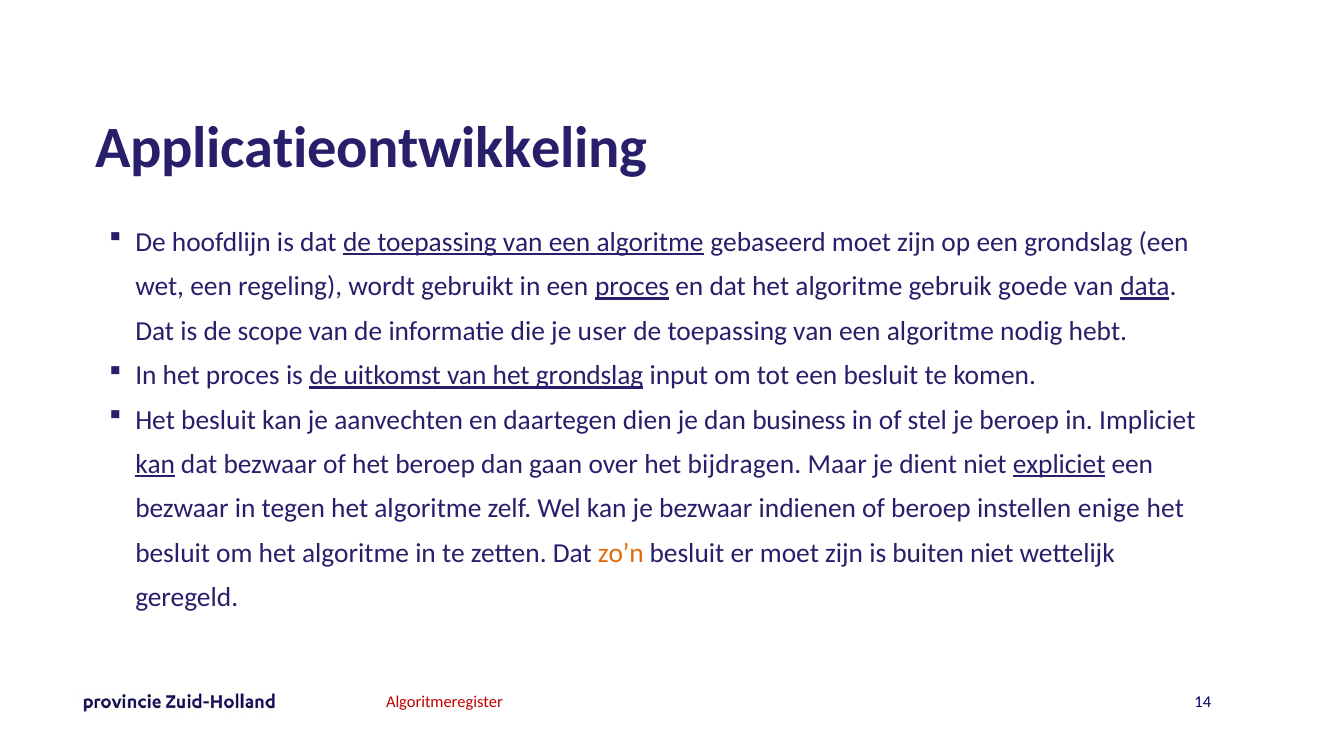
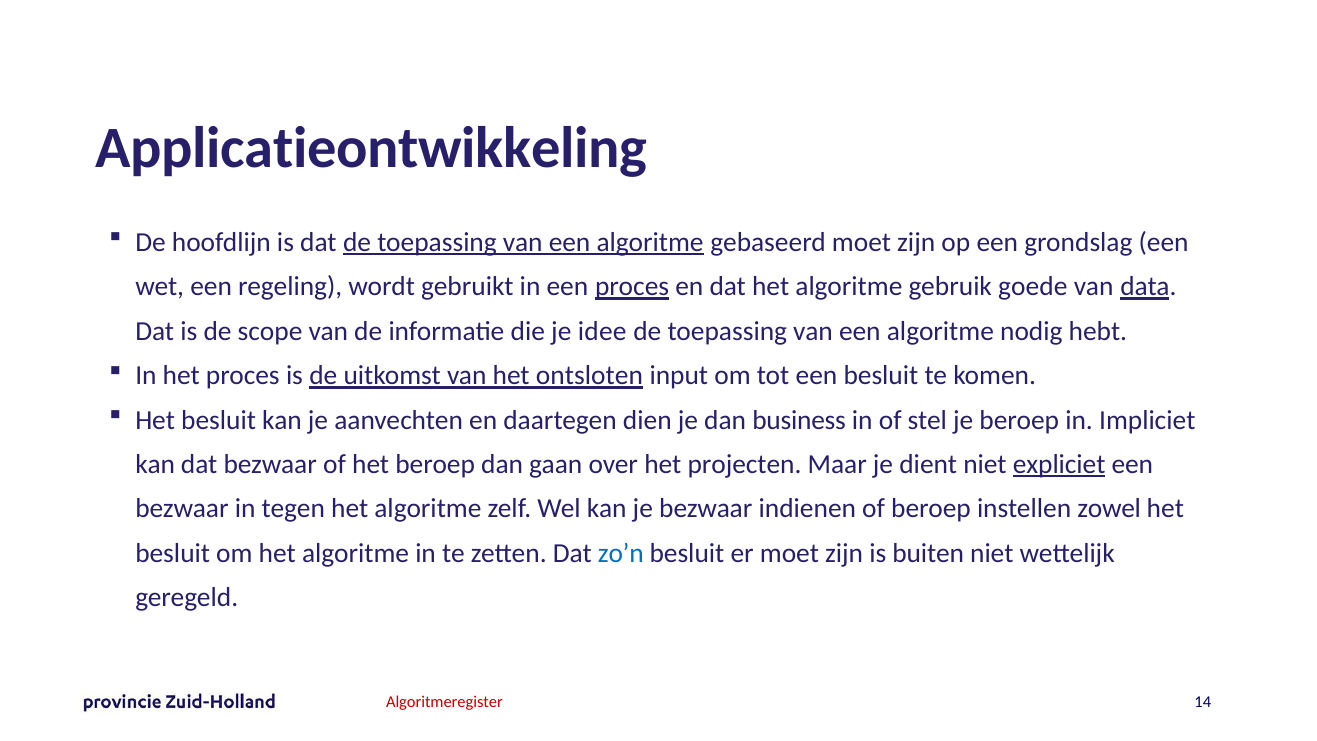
user: user -> idee
het grondslag: grondslag -> ontsloten
kan at (155, 464) underline: present -> none
bijdragen: bijdragen -> projecten
enige: enige -> zowel
zo’n colour: orange -> blue
